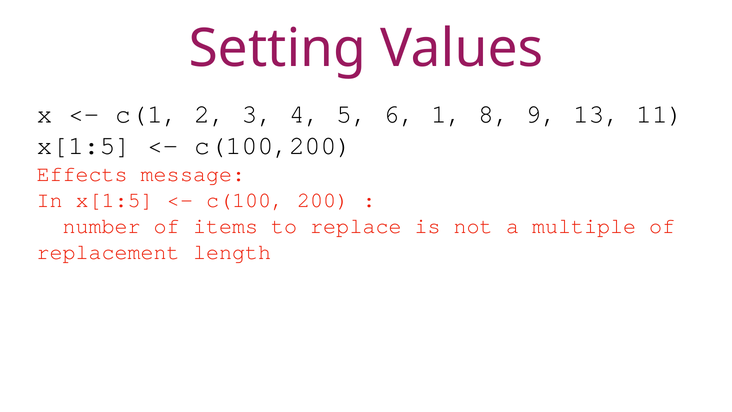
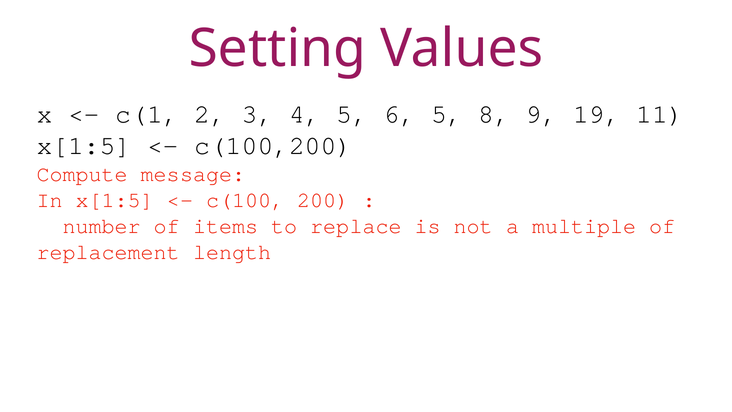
6 1: 1 -> 5
13: 13 -> 19
Effects: Effects -> Compute
